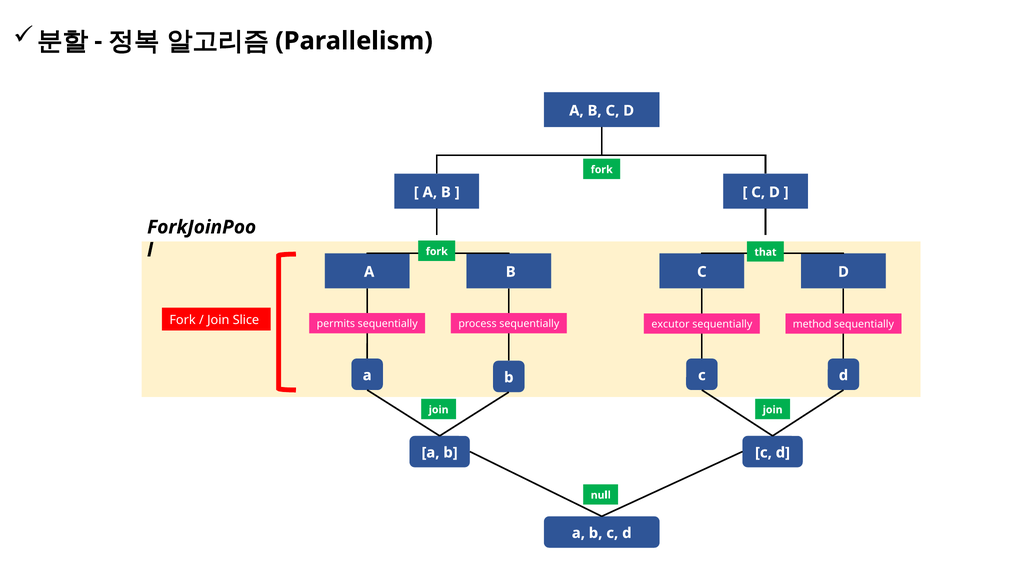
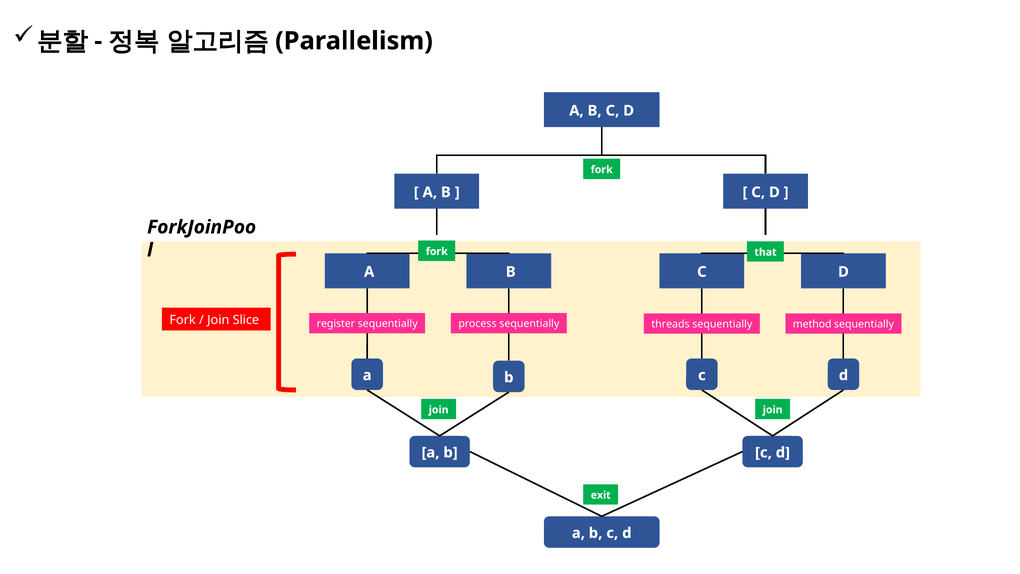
permits: permits -> register
excutor: excutor -> threads
null: null -> exit
